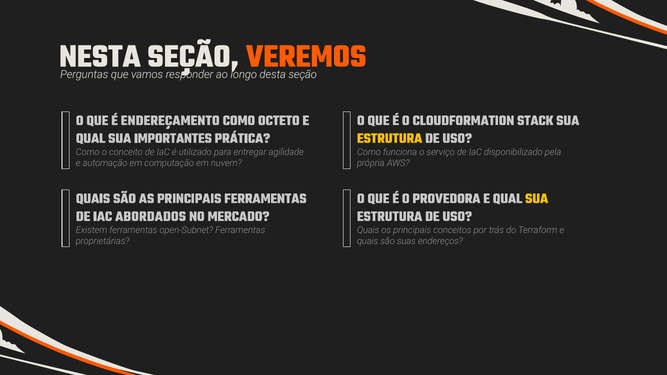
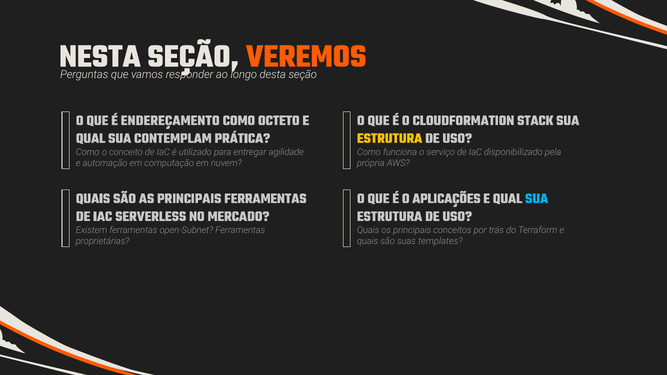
IMPORTANTES: IMPORTANTES -> CONTEMPLAM
PROVEDORA: PROVEDORA -> APLICAÇÕES
SUA at (537, 198) colour: yellow -> light blue
ABORDADOS: ABORDADOS -> SERVERLESS
endereços: endereços -> templates
